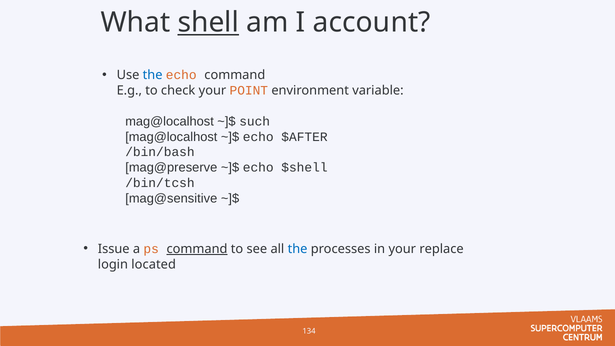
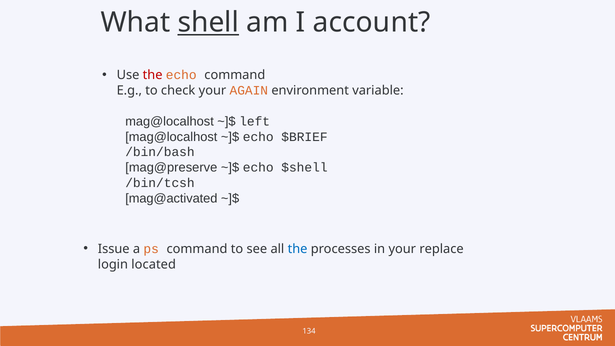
the at (153, 75) colour: blue -> red
POINT: POINT -> AGAIN
such: such -> left
$AFTER: $AFTER -> $BRIEF
mag@sensitive: mag@sensitive -> mag@activated
command at (197, 249) underline: present -> none
